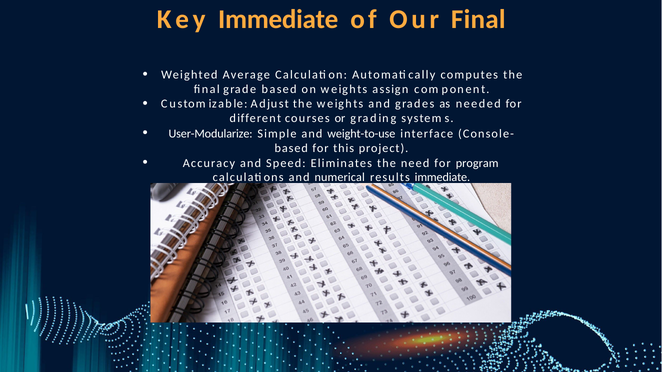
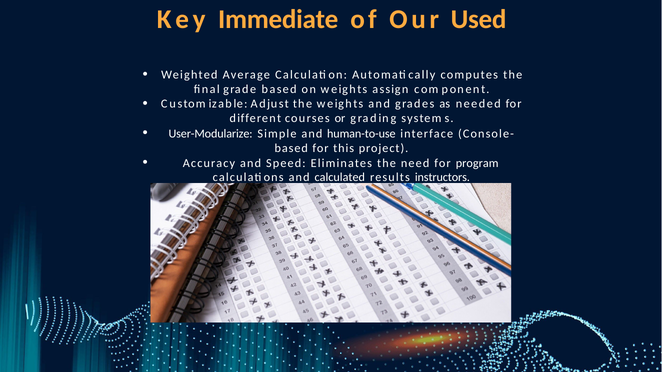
Our Final: Final -> Used
weight-to-use: weight-to-use -> human-to-use
numerical: numerical -> calculated
results immediate: immediate -> instructors
